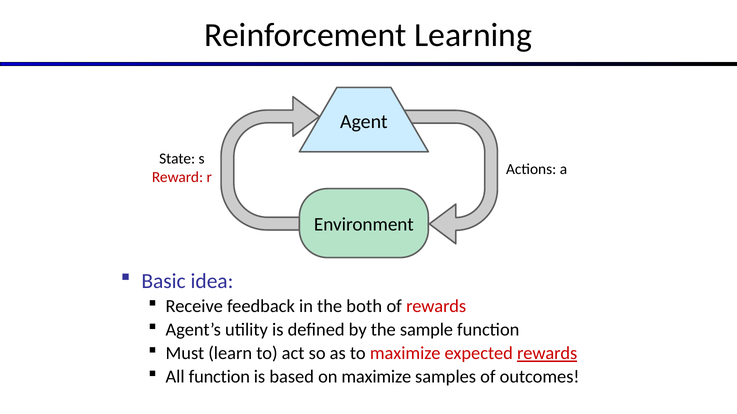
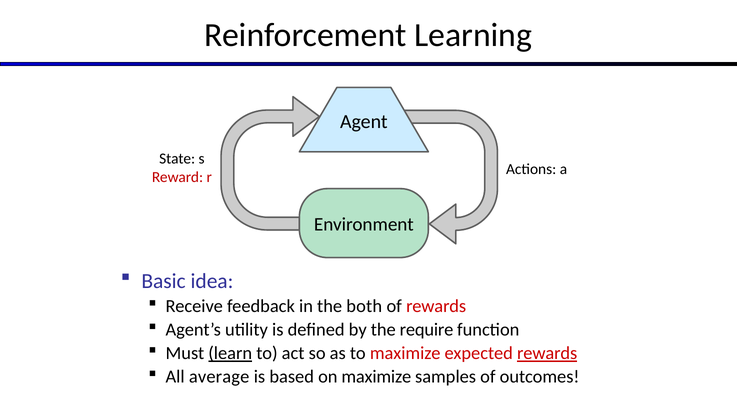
sample: sample -> require
learn underline: none -> present
All function: function -> average
